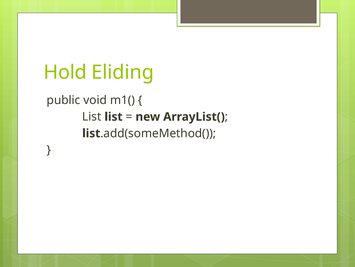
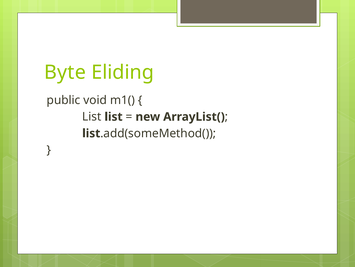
Hold: Hold -> Byte
